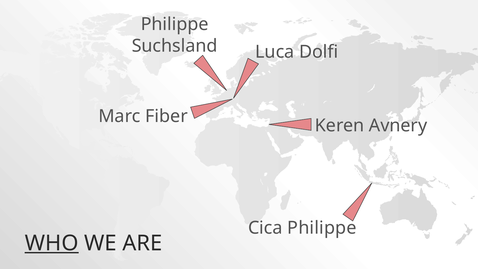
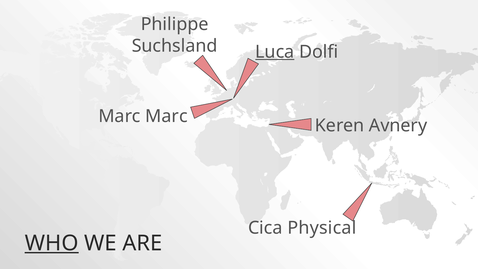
Luca underline: none -> present
Marc Fiber: Fiber -> Marc
Cica Philippe: Philippe -> Physical
